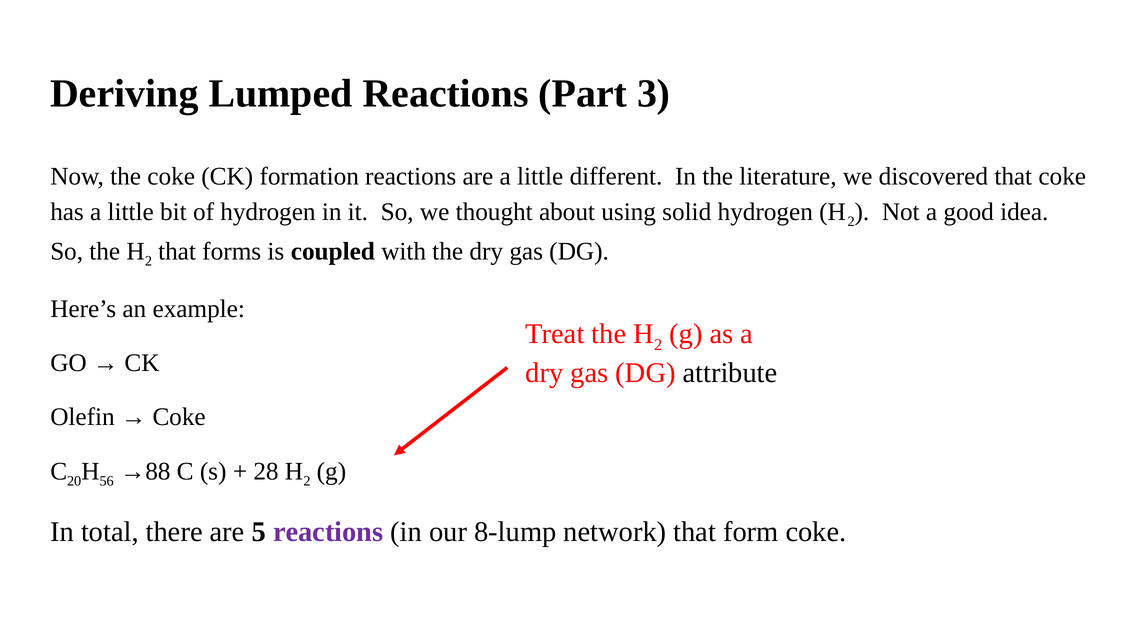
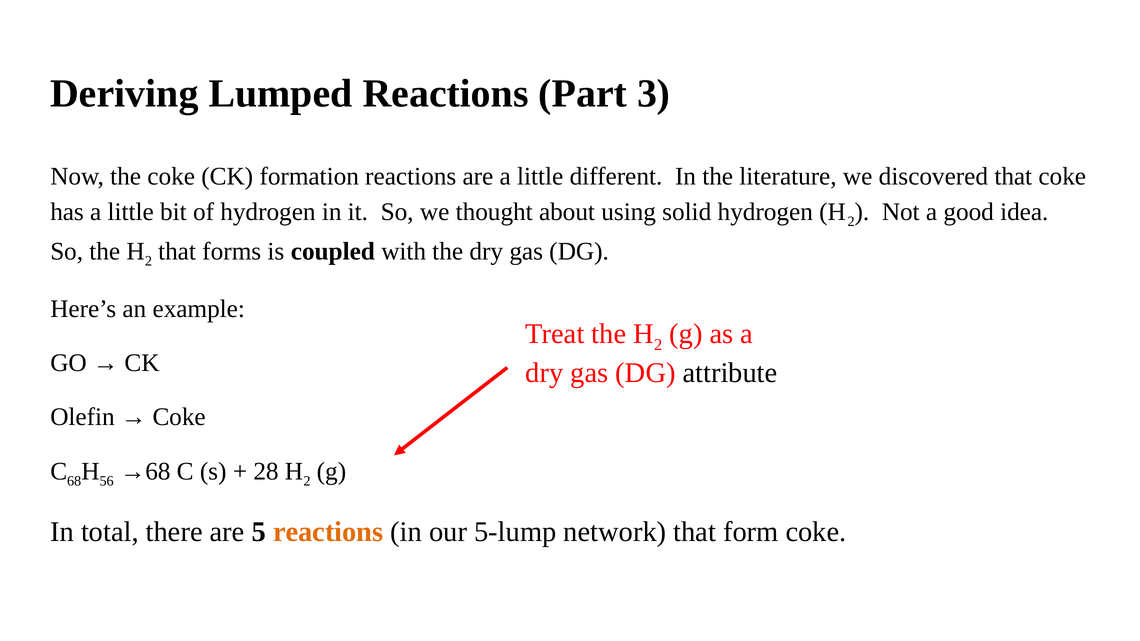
20: 20 -> 68
→88: →88 -> →68
reactions at (328, 532) colour: purple -> orange
8-lump: 8-lump -> 5-lump
